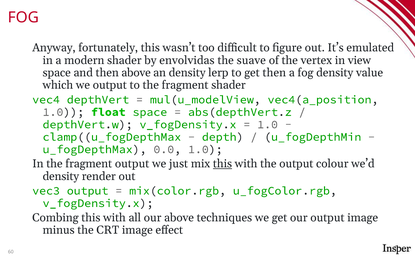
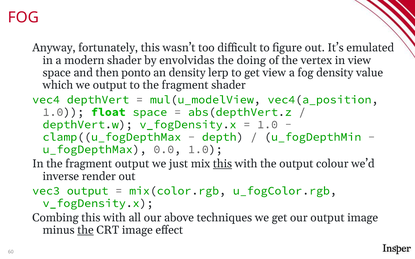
suave: suave -> doing
then above: above -> ponto
get then: then -> view
density at (61, 177): density -> inverse
the at (86, 230) underline: none -> present
